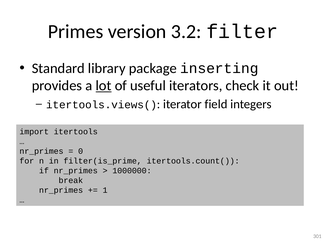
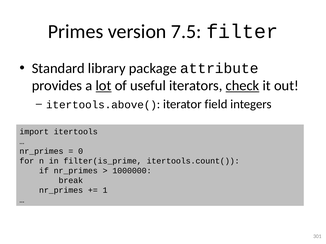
3.2: 3.2 -> 7.5
inserting: inserting -> attribute
check underline: none -> present
itertools.views(: itertools.views( -> itertools.above(
